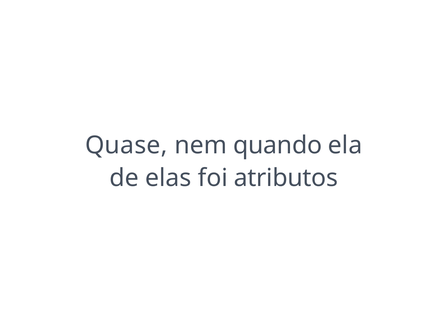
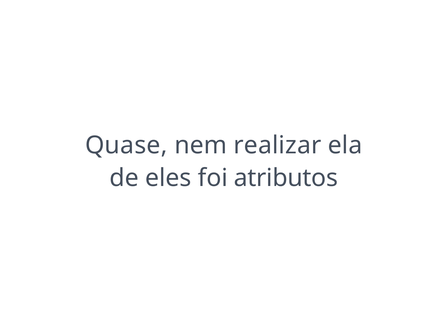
quando: quando -> realizar
elas: elas -> eles
